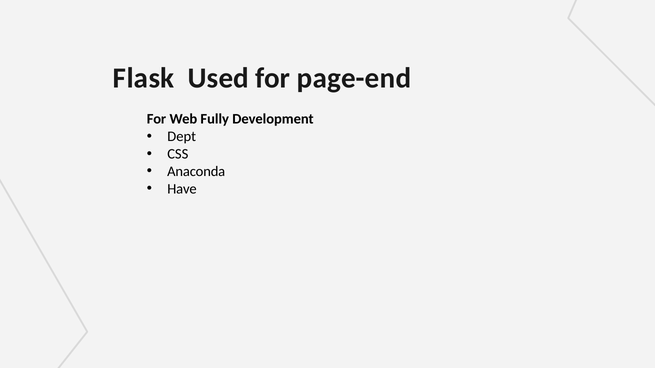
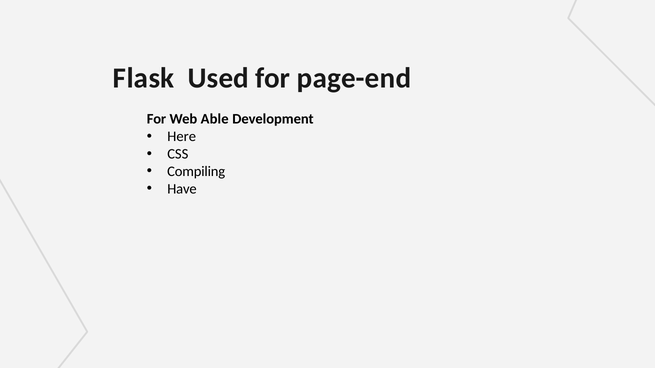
Fully: Fully -> Able
Dept: Dept -> Here
Anaconda: Anaconda -> Compiling
